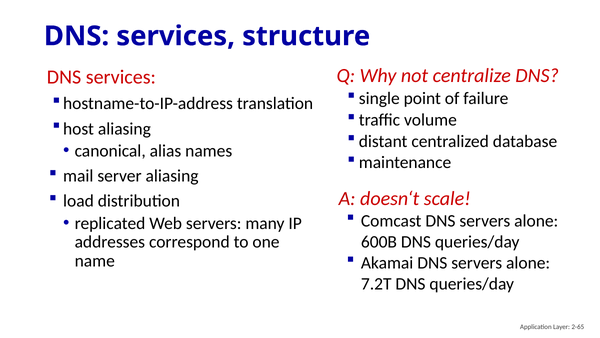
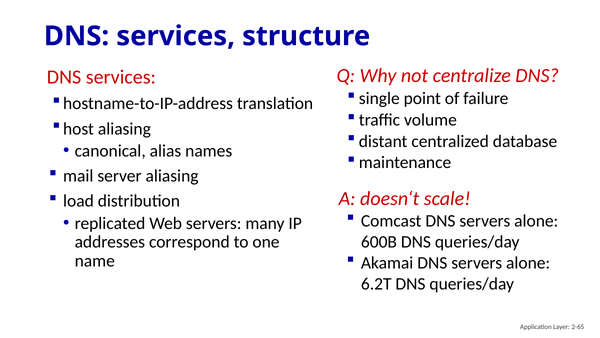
7.2T: 7.2T -> 6.2T
